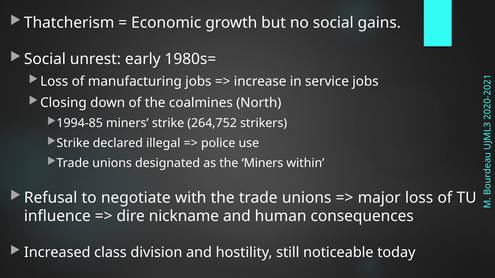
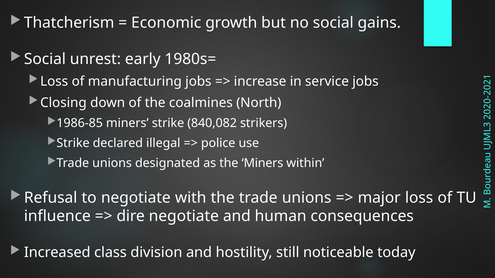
1994-85: 1994-85 -> 1986-85
264,752: 264,752 -> 840,082
dire nickname: nickname -> negotiate
